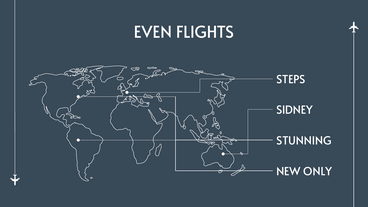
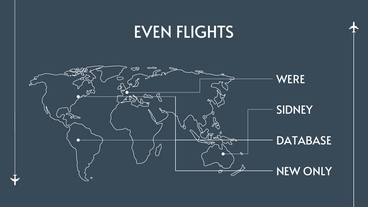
STEPS: STEPS -> WERE
STUNNING: STUNNING -> DATABASE
